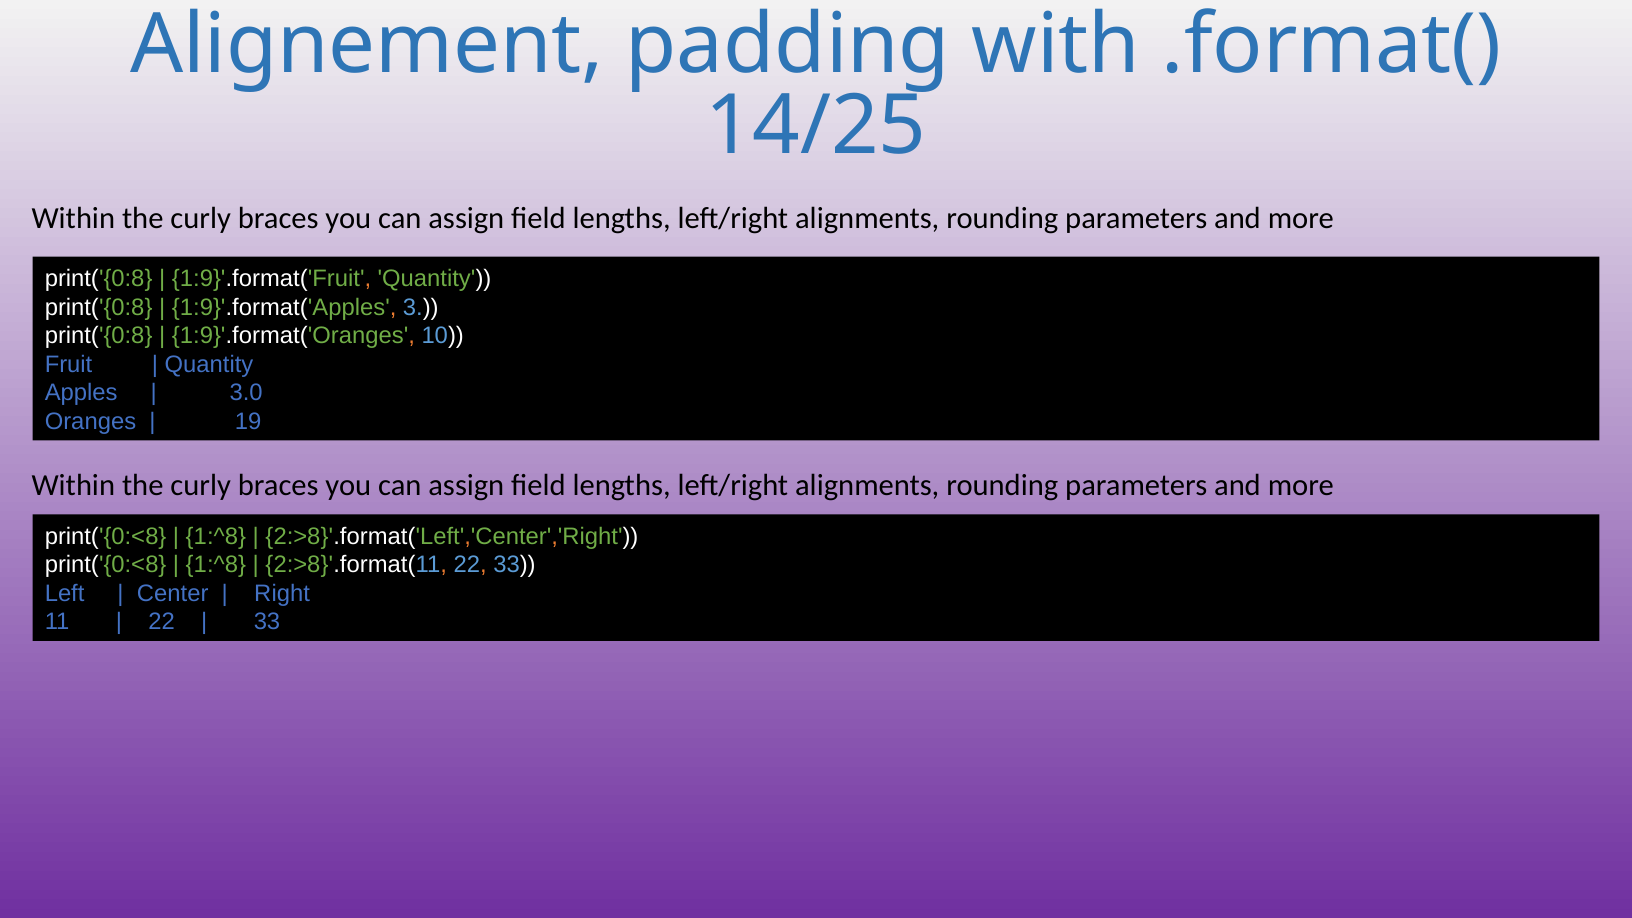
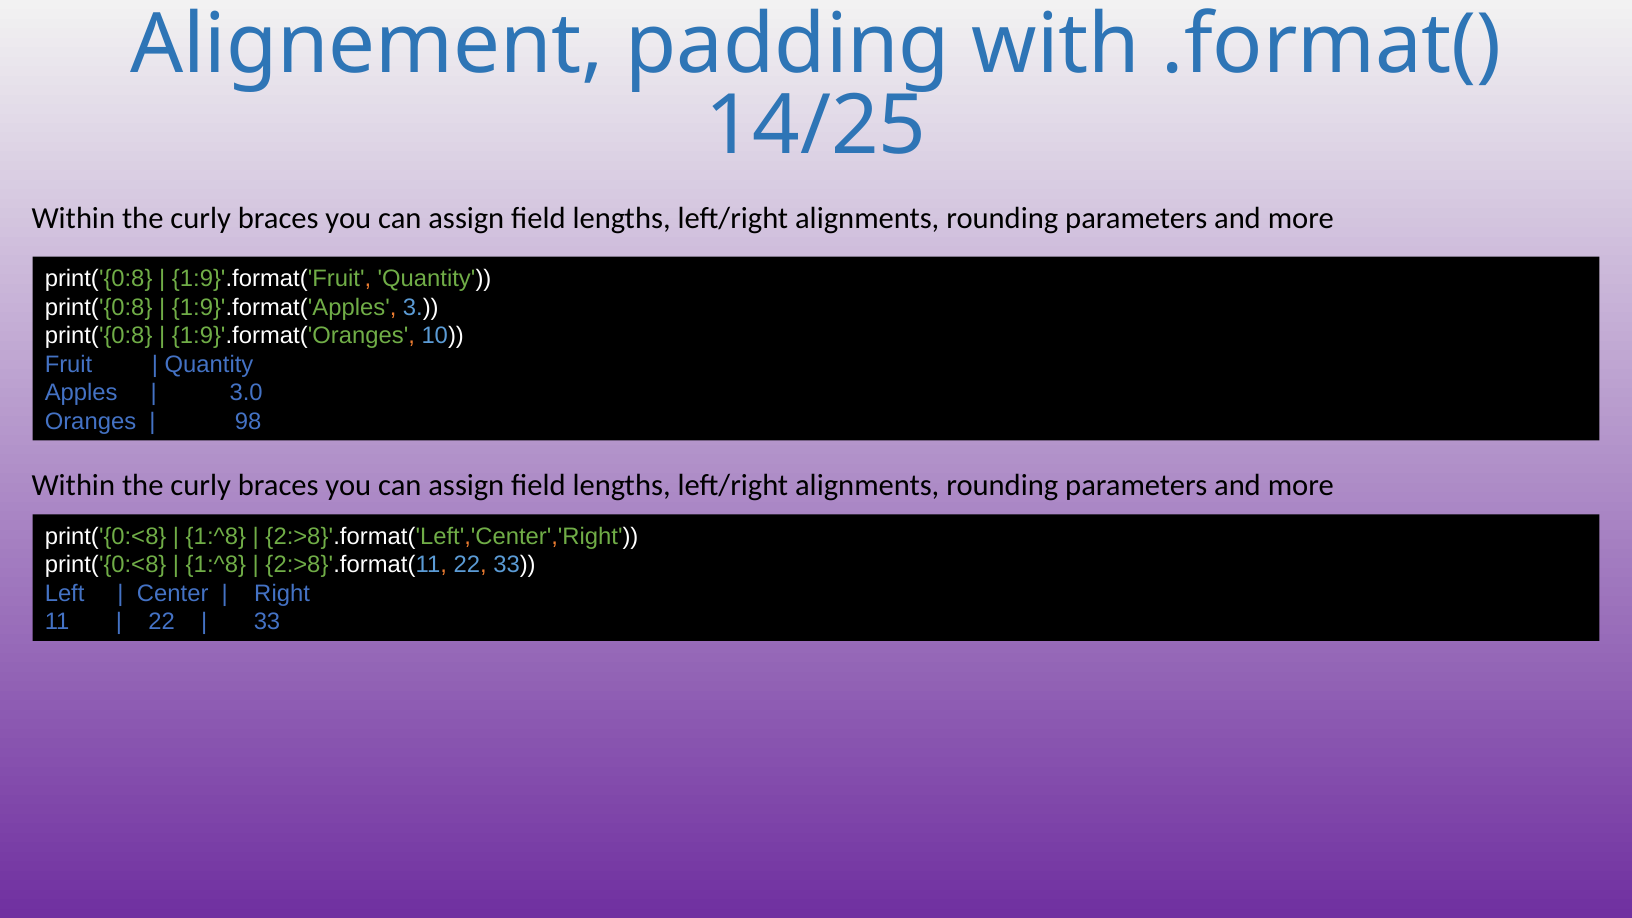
19: 19 -> 98
